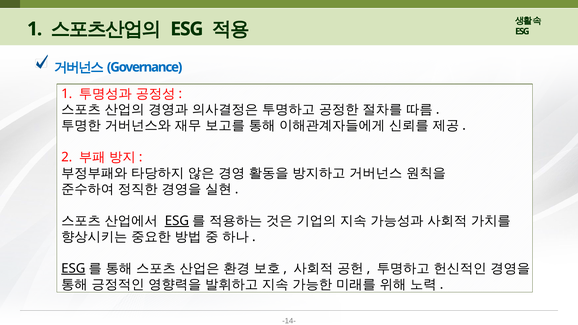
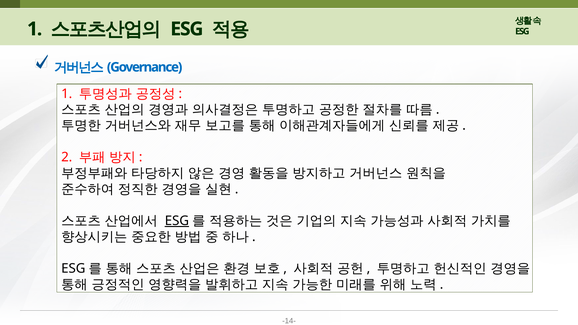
ESG at (73, 269) underline: present -> none
